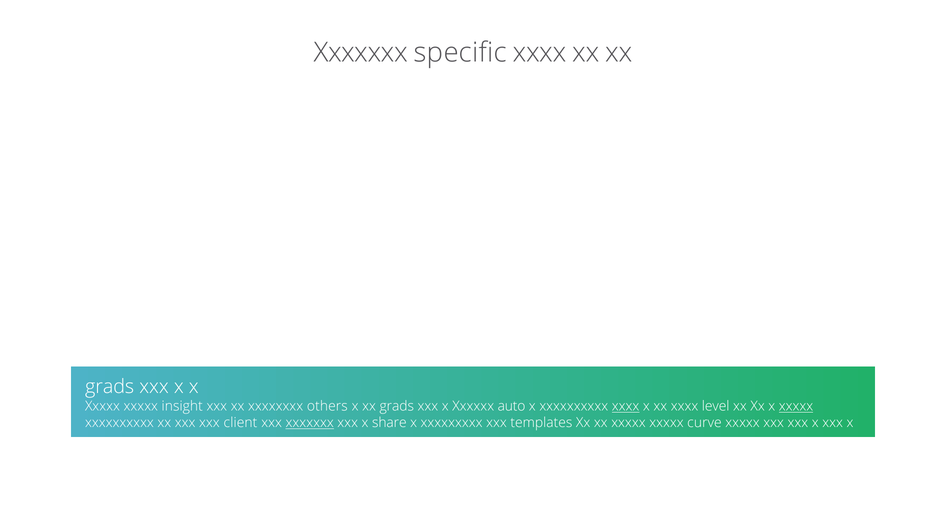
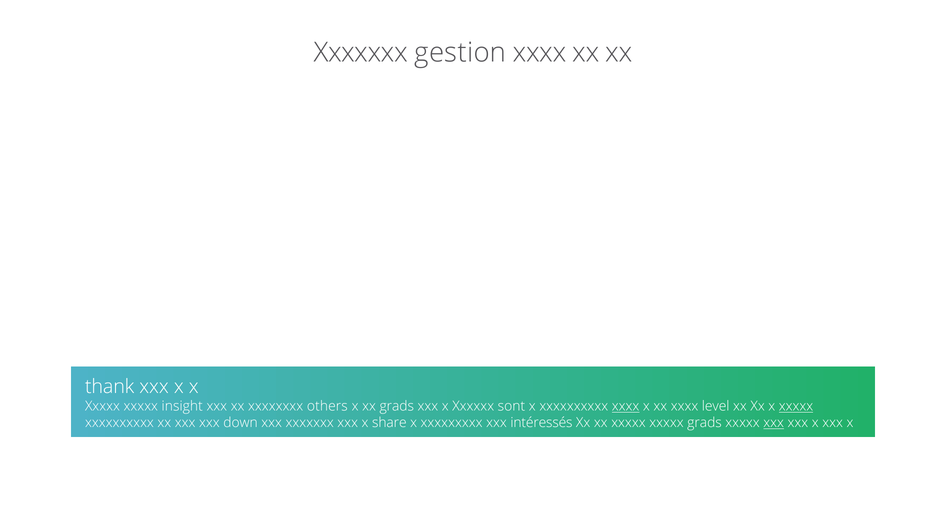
specific: specific -> gestion
grads at (110, 387): grads -> thank
auto: auto -> sont
client: client -> down
xxxxxxx at (310, 423) underline: present -> none
templates: templates -> intéressés
xxxxx curve: curve -> grads
xxx at (774, 423) underline: none -> present
